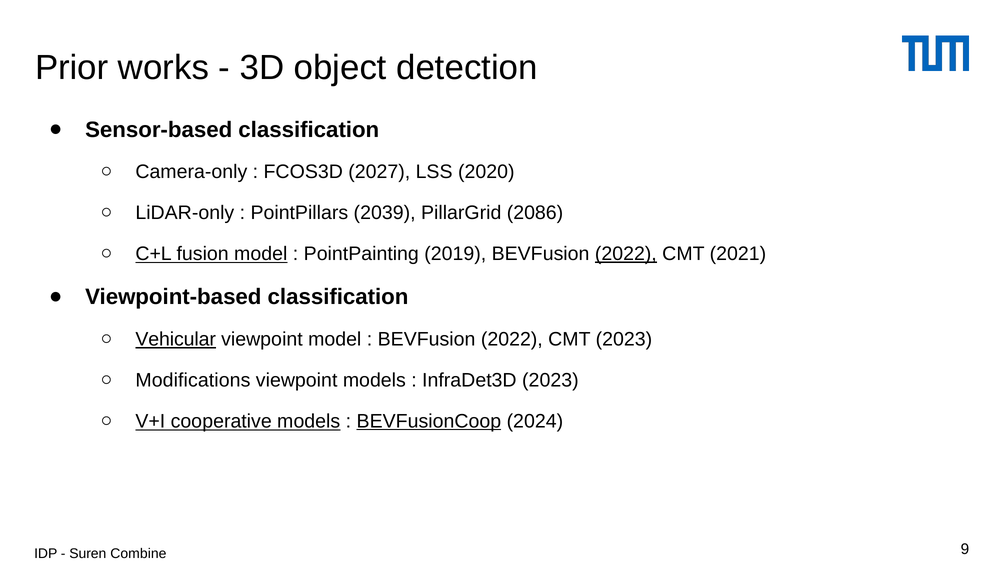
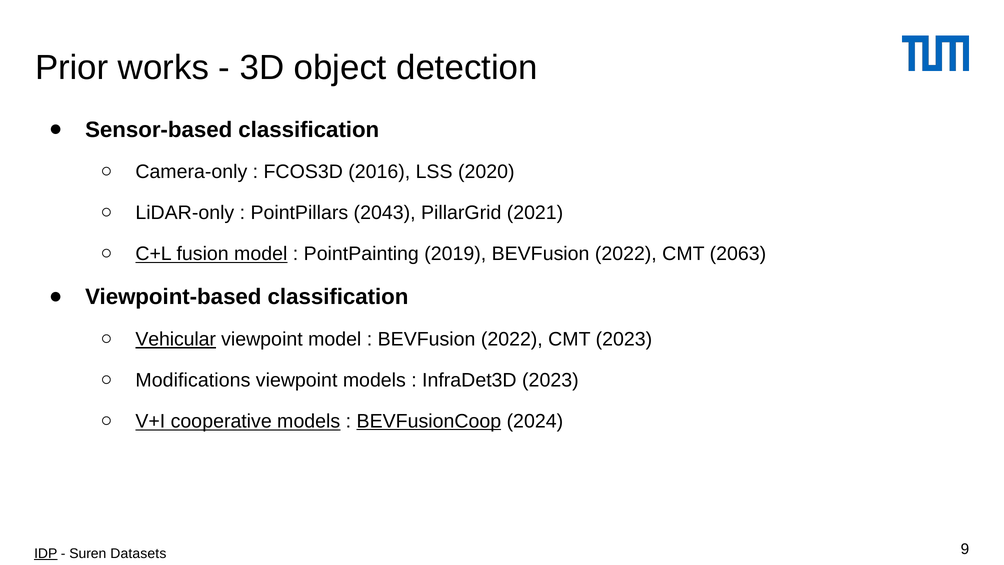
2027: 2027 -> 2016
2039: 2039 -> 2043
2086: 2086 -> 2021
2022 at (626, 254) underline: present -> none
2021: 2021 -> 2063
IDP underline: none -> present
Combine: Combine -> Datasets
